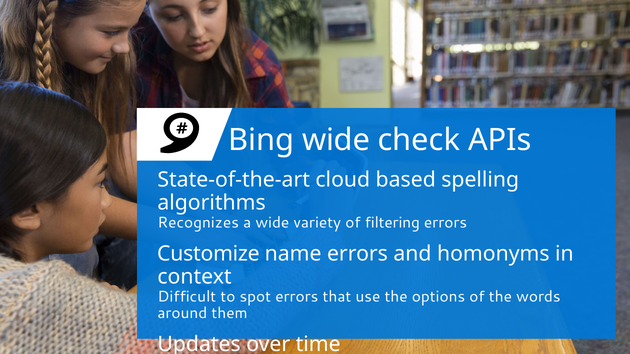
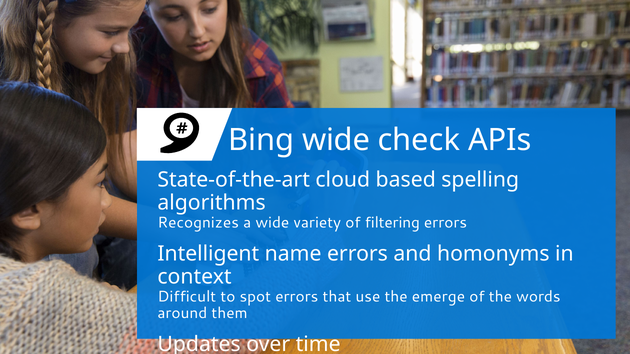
Customize: Customize -> Intelligent
the options: options -> emerge
